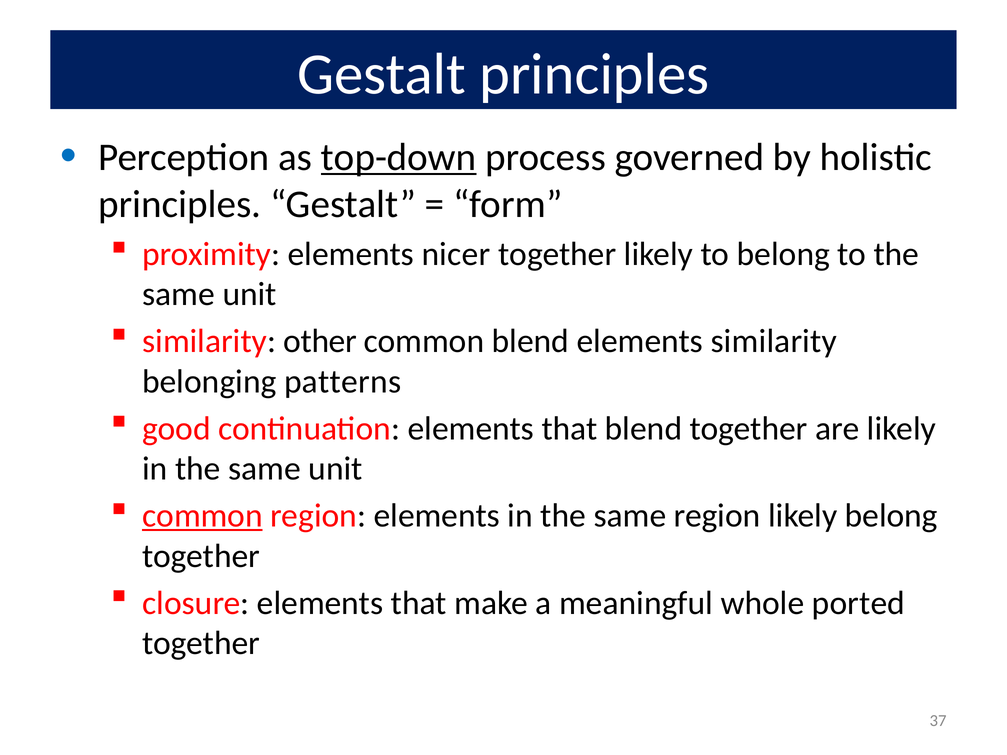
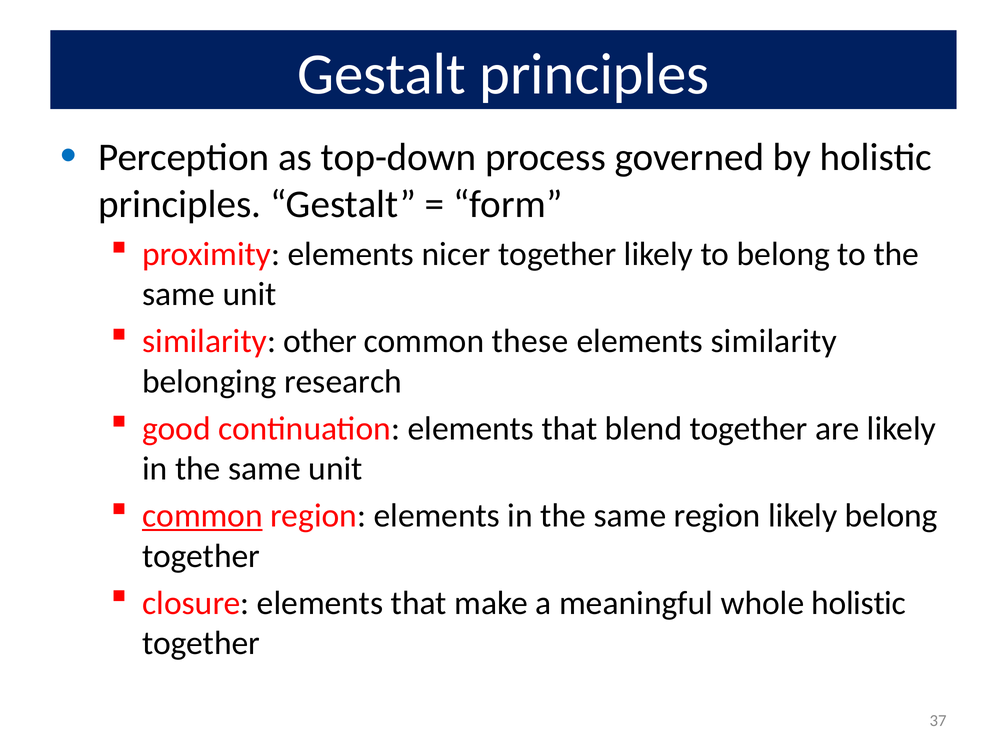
top-down underline: present -> none
common blend: blend -> these
patterns: patterns -> research
whole ported: ported -> holistic
